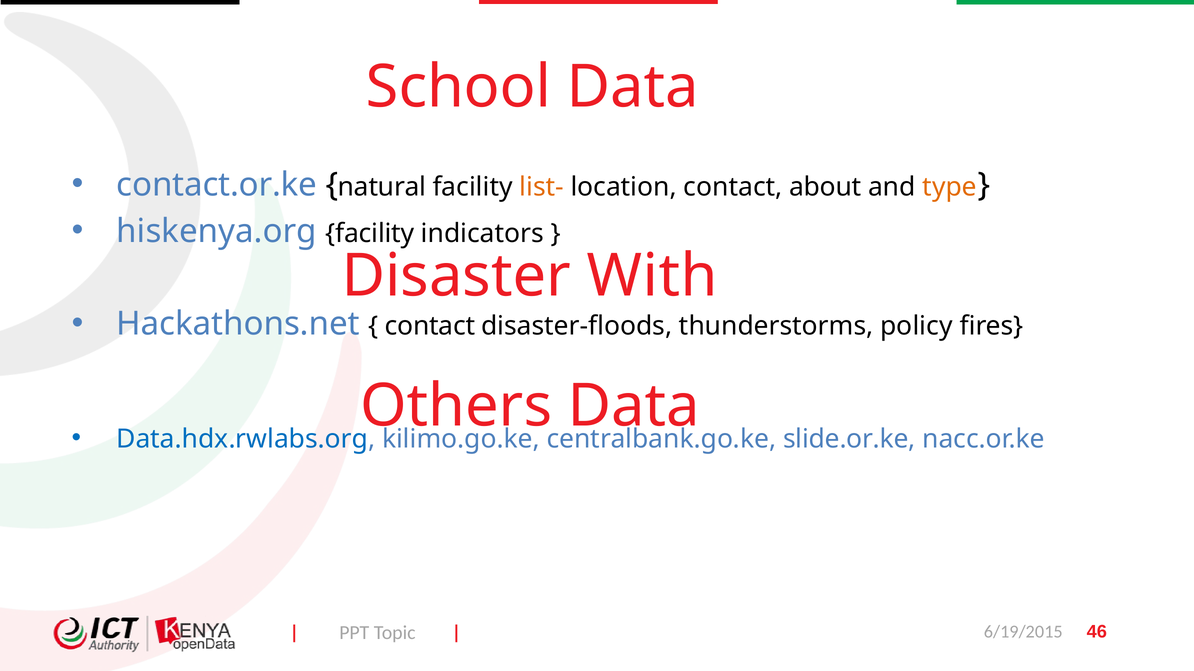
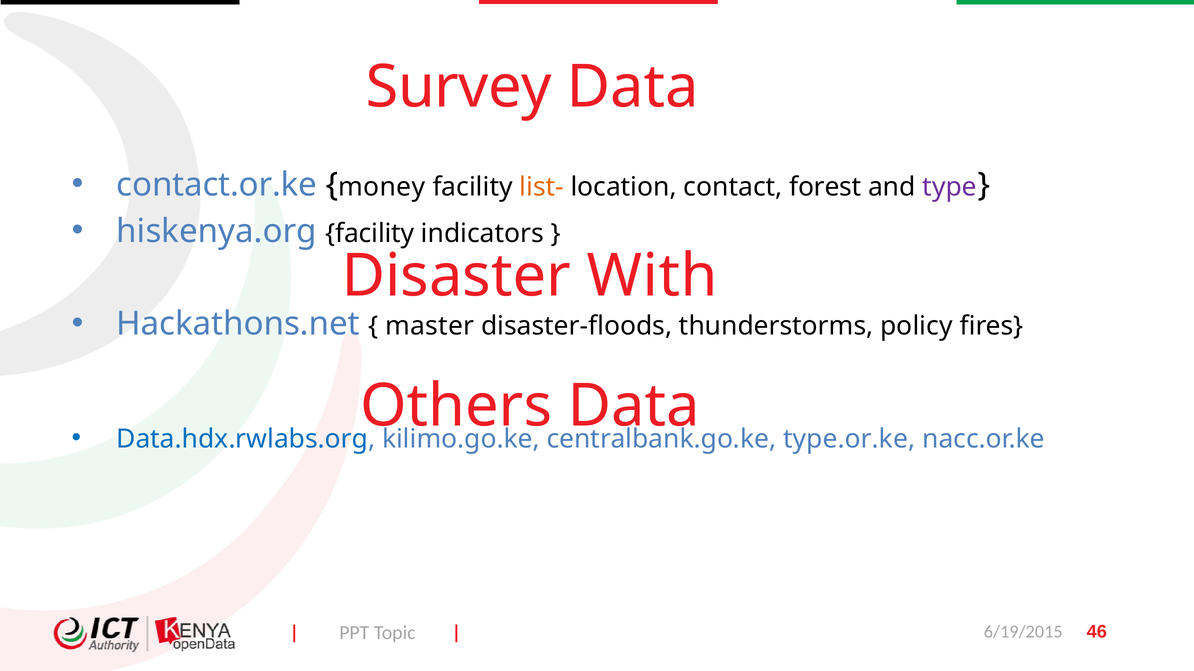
School: School -> Survey
natural: natural -> money
about: about -> forest
type colour: orange -> purple
contact at (430, 326): contact -> master
slide.or.ke: slide.or.ke -> type.or.ke
